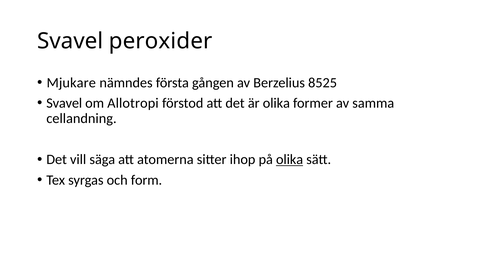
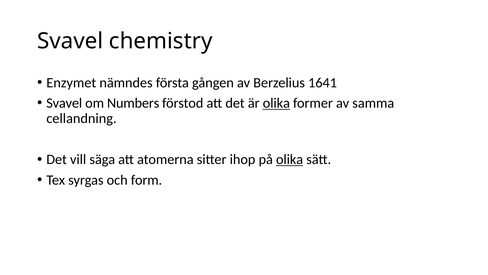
peroxider: peroxider -> chemistry
Mjukare: Mjukare -> Enzymet
8525: 8525 -> 1641
Allotropi: Allotropi -> Numbers
olika at (276, 103) underline: none -> present
